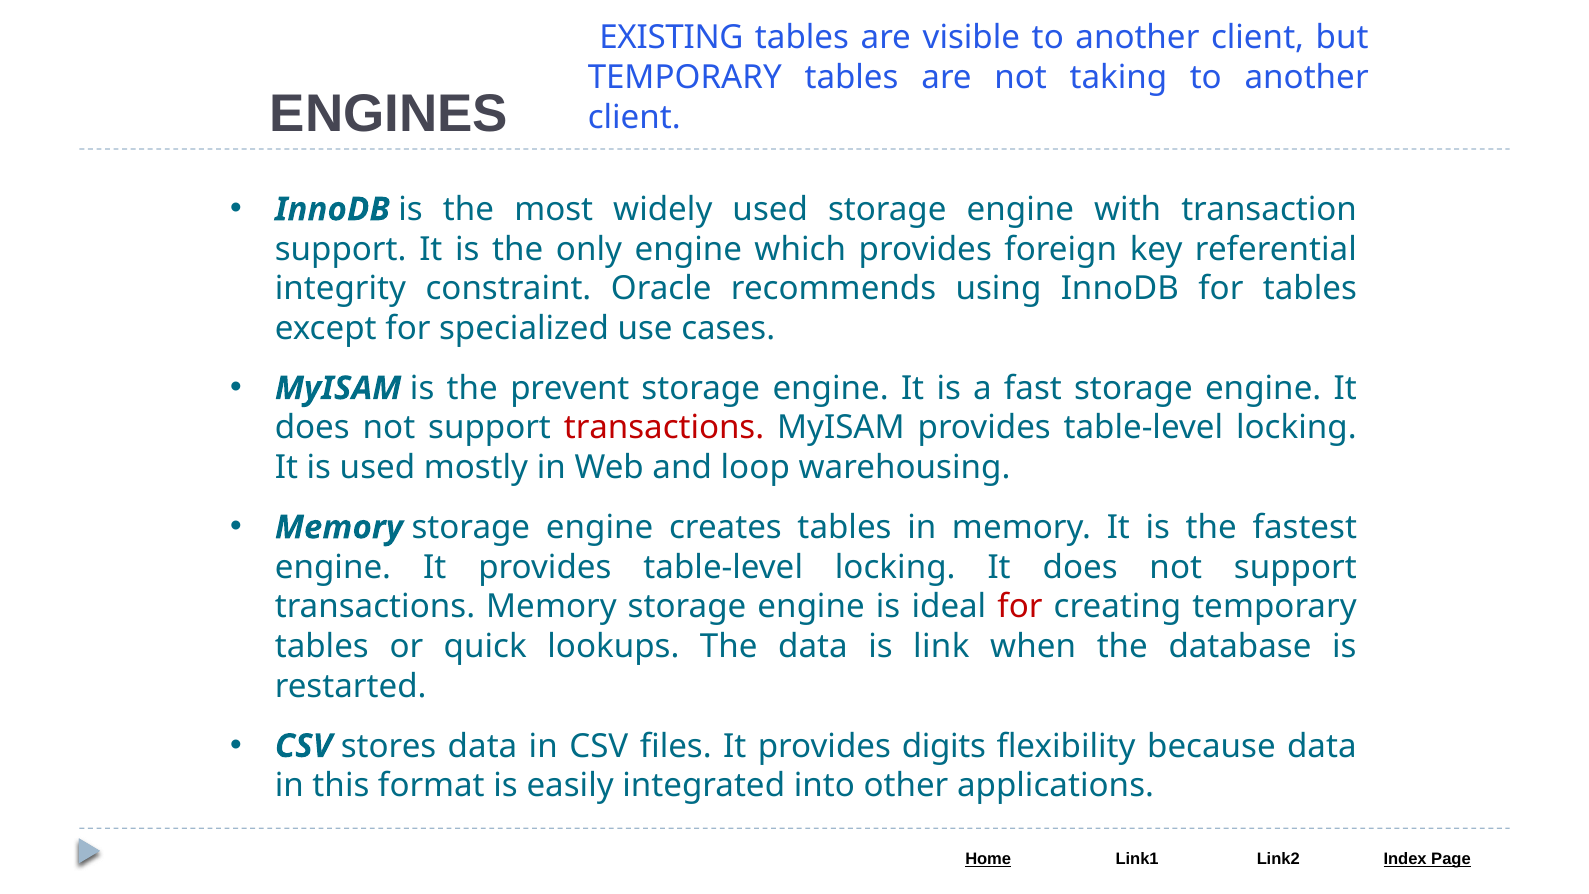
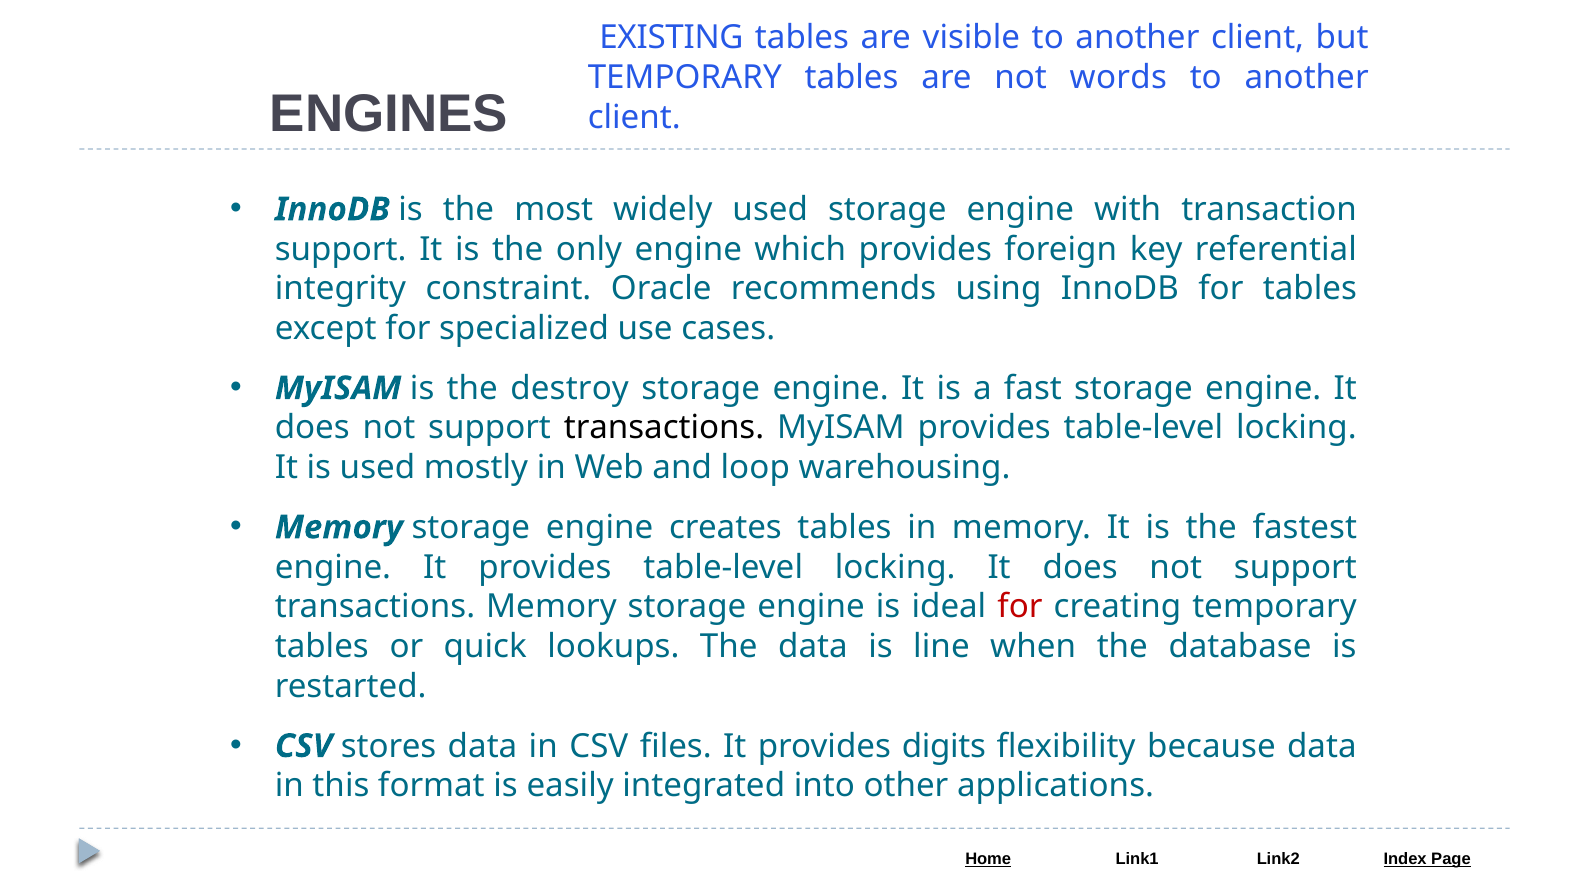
taking: taking -> words
prevent: prevent -> destroy
transactions at (664, 428) colour: red -> black
link: link -> line
